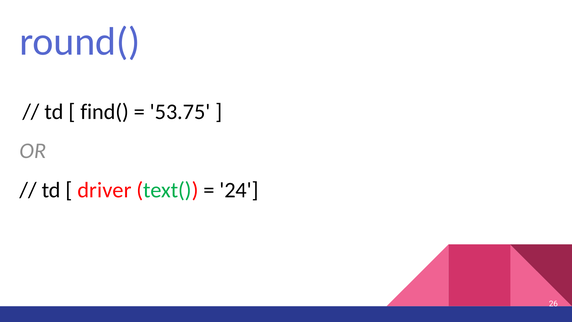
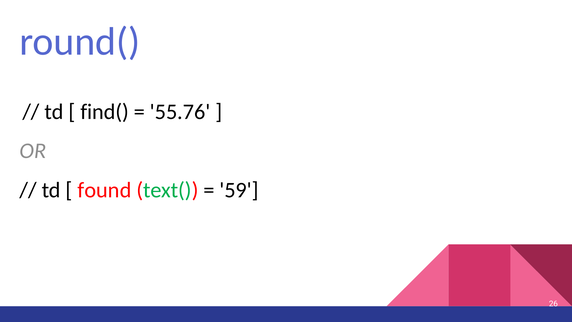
53.75: 53.75 -> 55.76
driver: driver -> found
24: 24 -> 59
